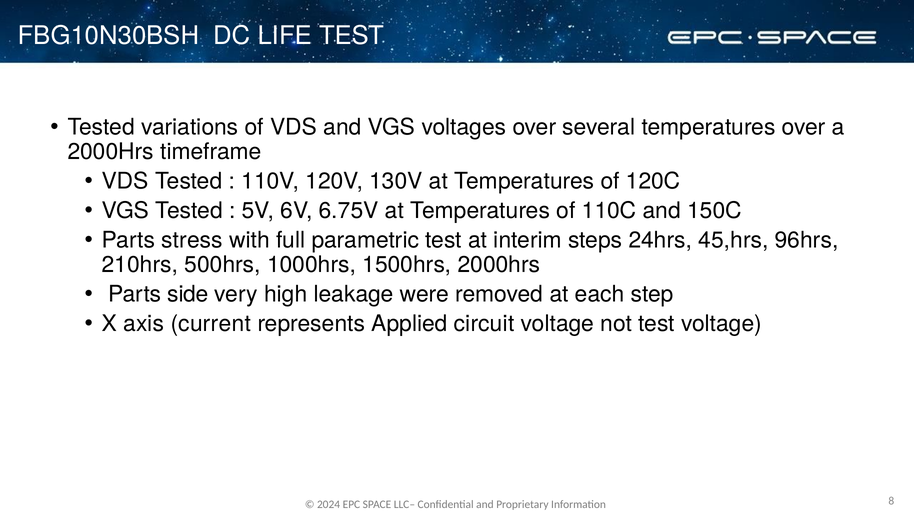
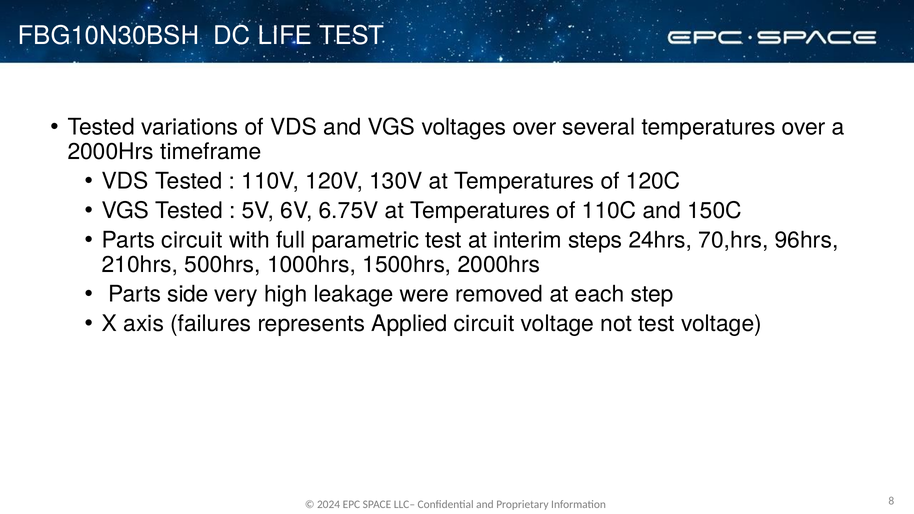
Parts stress: stress -> circuit
45,hrs: 45,hrs -> 70,hrs
current: current -> failures
